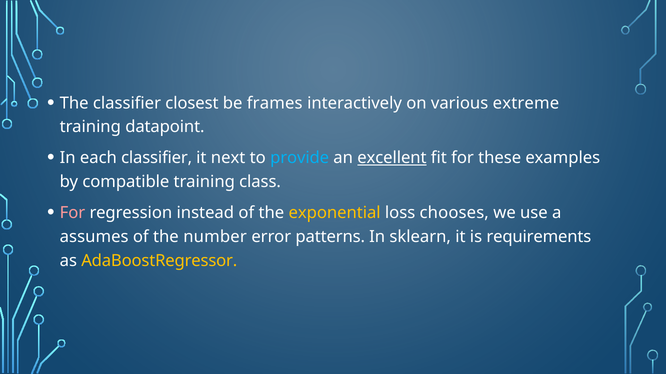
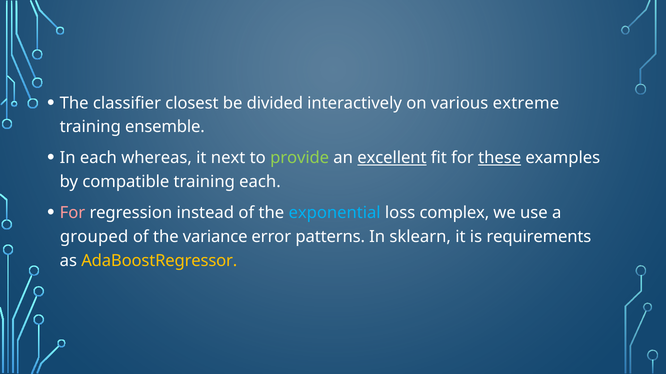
frames: frames -> divided
datapoint: datapoint -> ensemble
each classifier: classifier -> whereas
provide colour: light blue -> light green
these underline: none -> present
training class: class -> each
exponential colour: yellow -> light blue
chooses: chooses -> complex
assumes: assumes -> grouped
number: number -> variance
